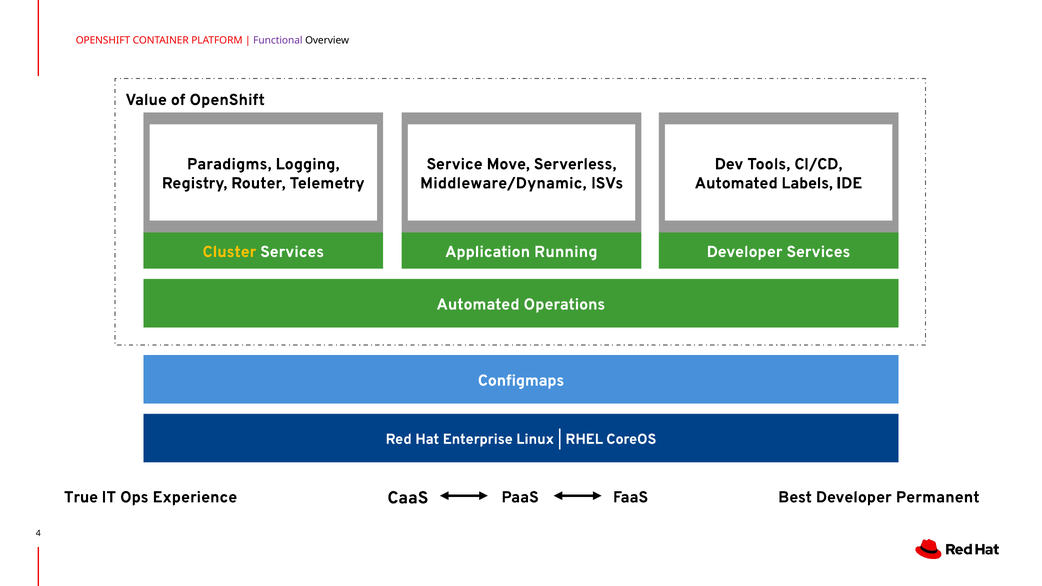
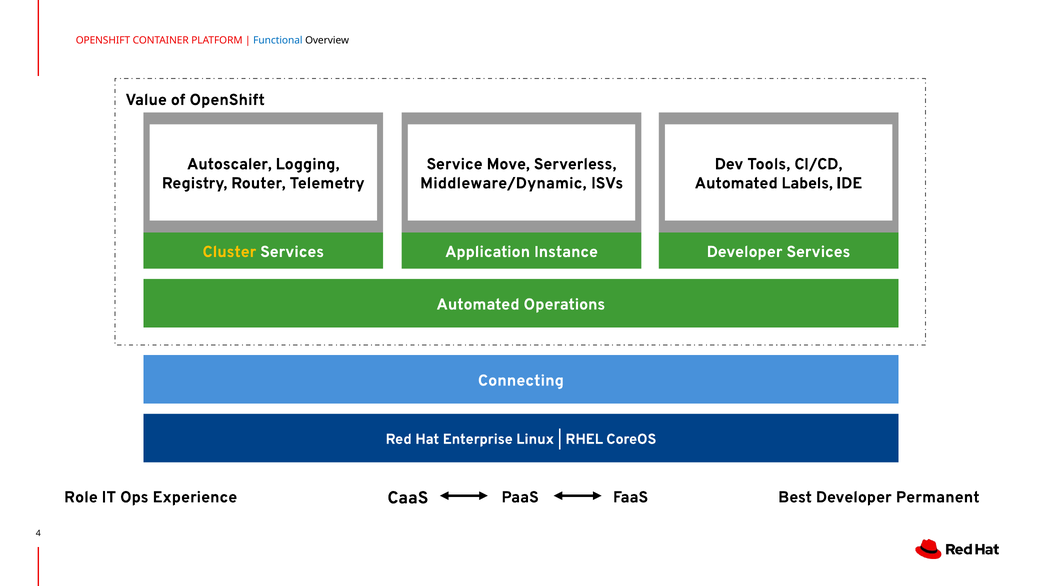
Functional colour: purple -> blue
Paradigms: Paradigms -> Autoscaler
Running: Running -> Instance
Configmaps: Configmaps -> Connecting
True: True -> Role
